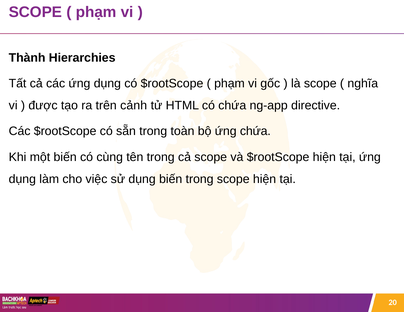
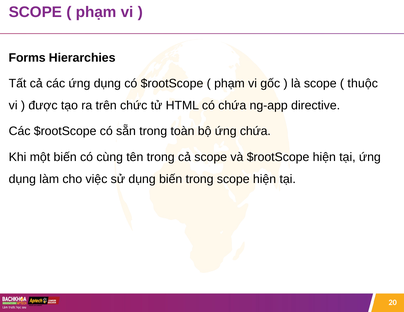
Thành: Thành -> Forms
nghĩa: nghĩa -> thuộc
cảnh: cảnh -> chức
